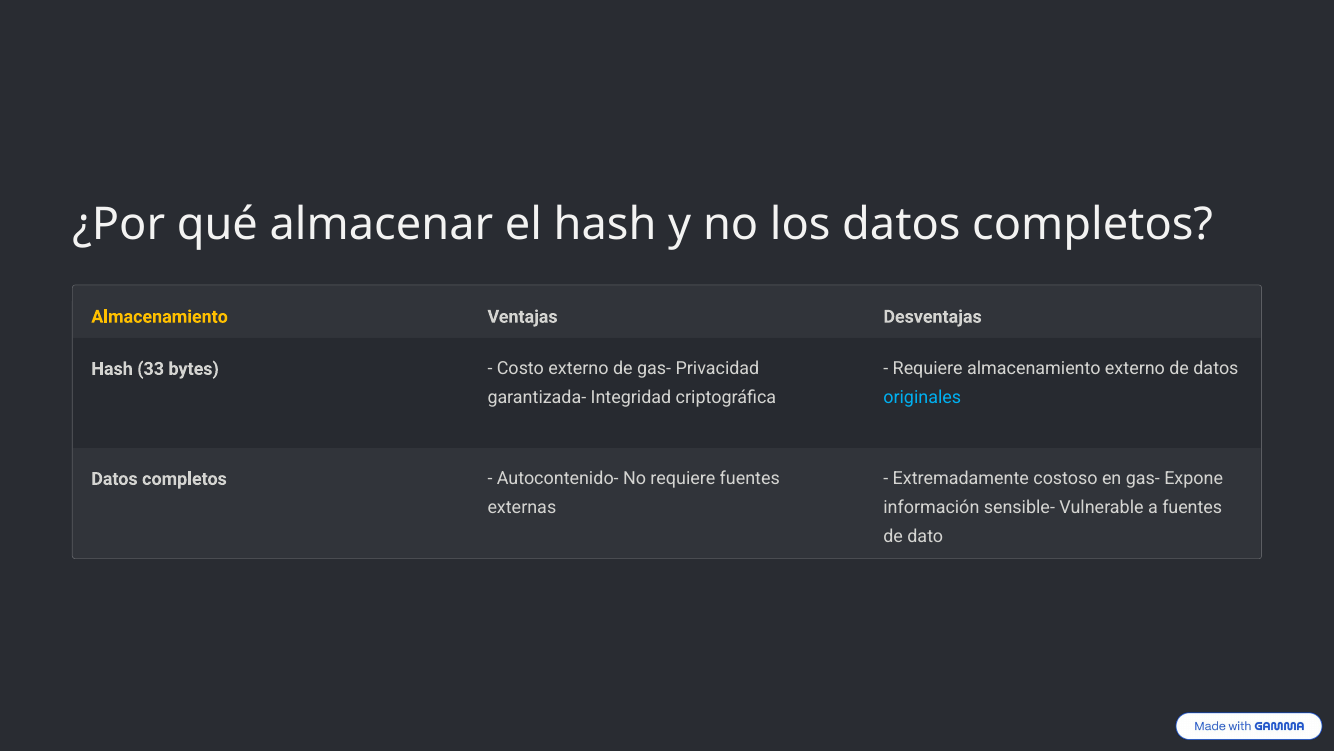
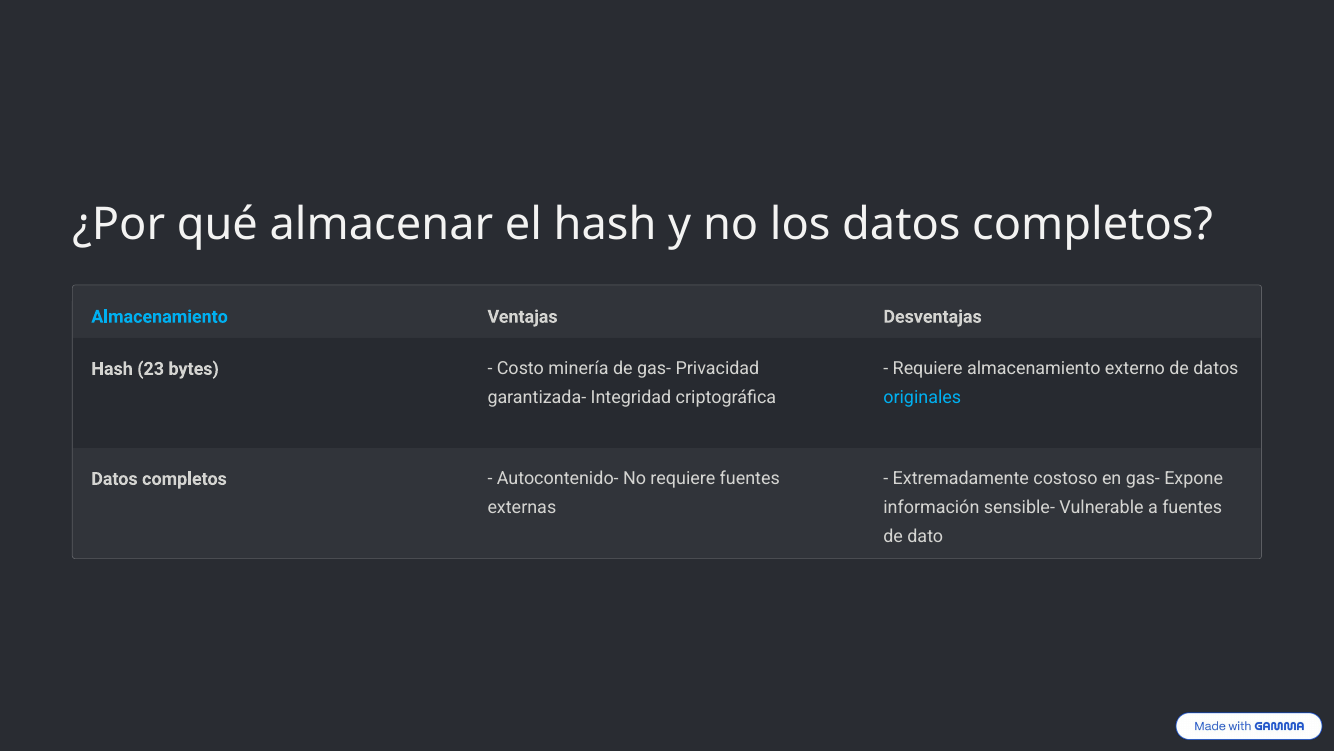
Almacenamiento at (160, 317) colour: yellow -> light blue
33: 33 -> 23
Costo externo: externo -> minería
